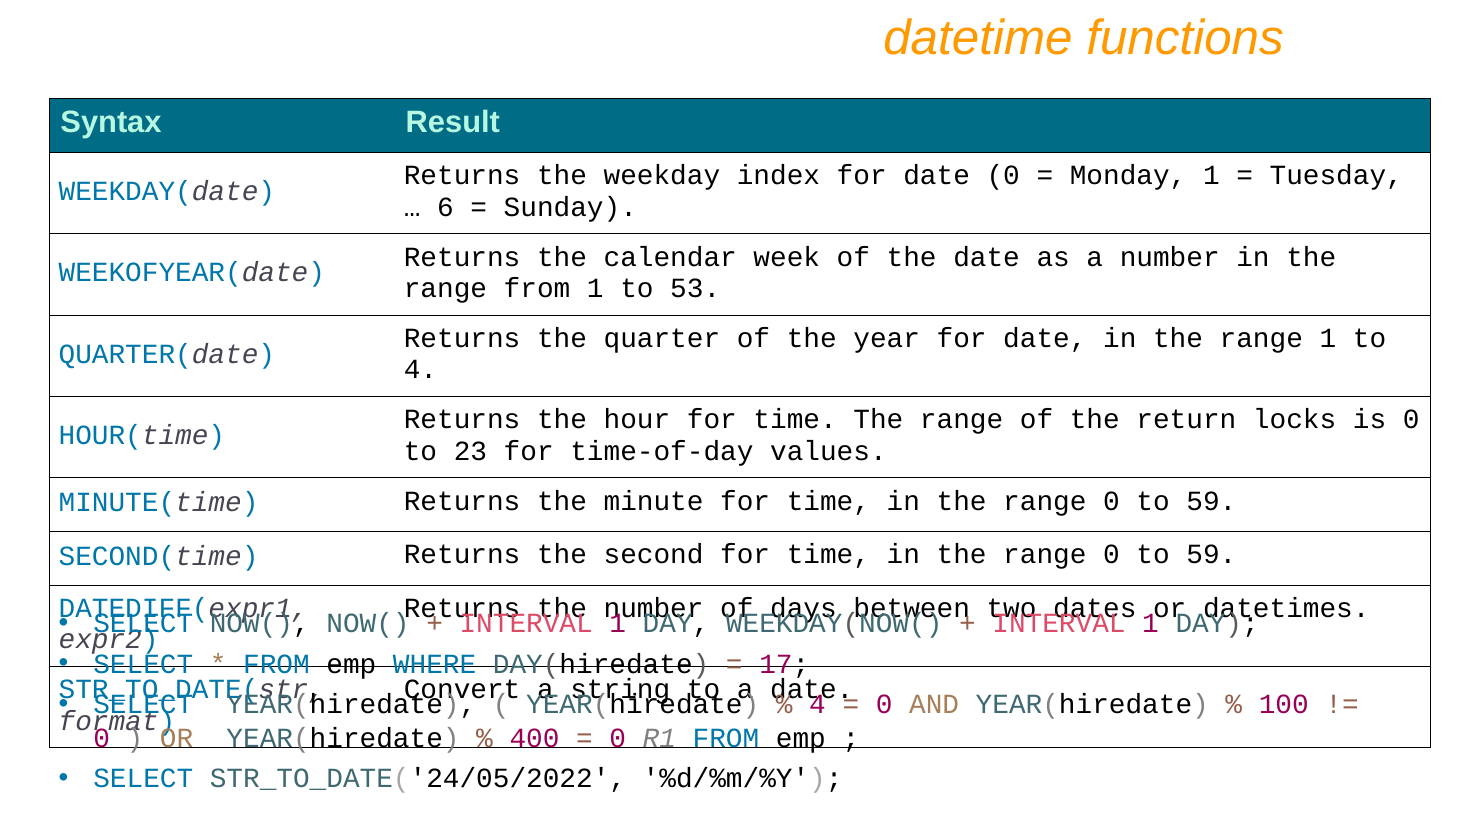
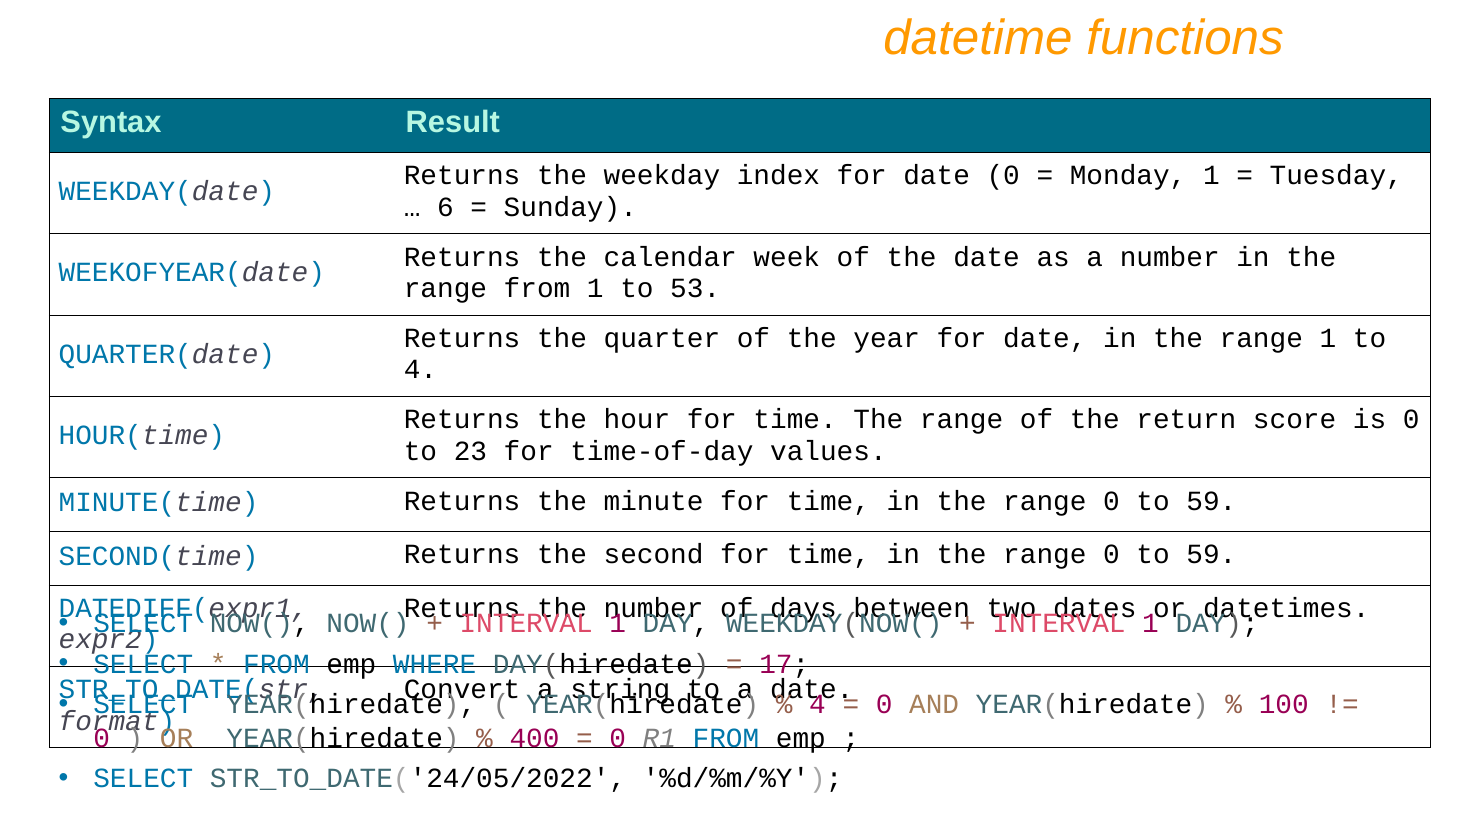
locks: locks -> score
